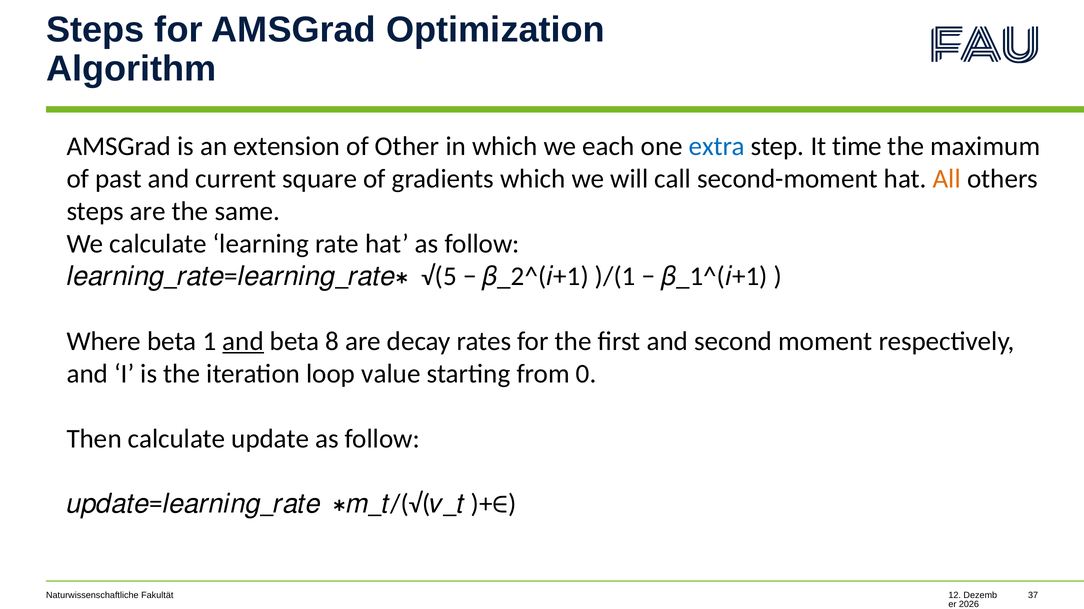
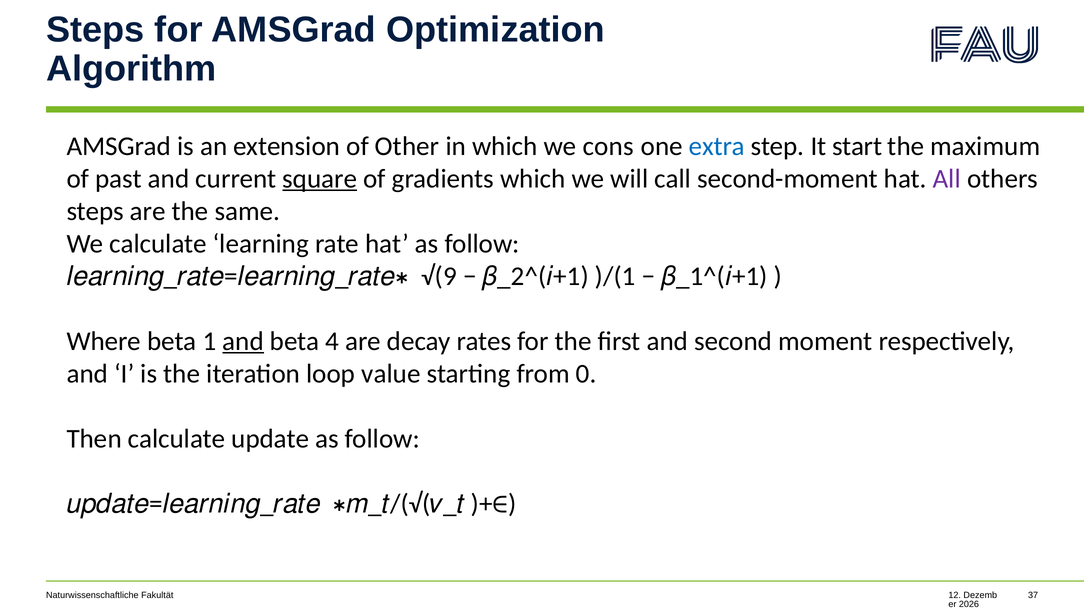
each: each -> cons
time: time -> start
square underline: none -> present
All colour: orange -> purple
√(5: √(5 -> √(9
8: 8 -> 4
